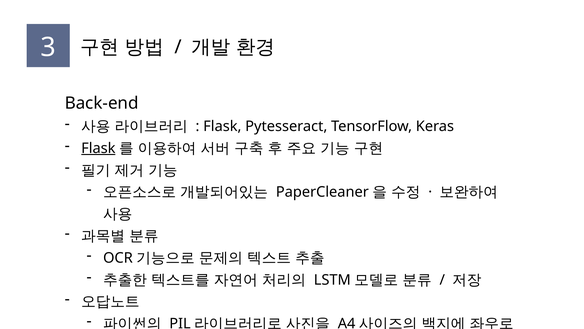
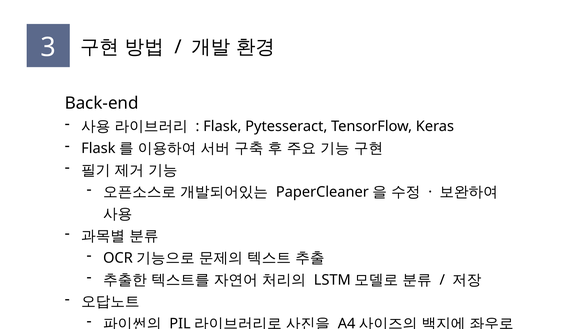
Flask at (98, 148) underline: present -> none
